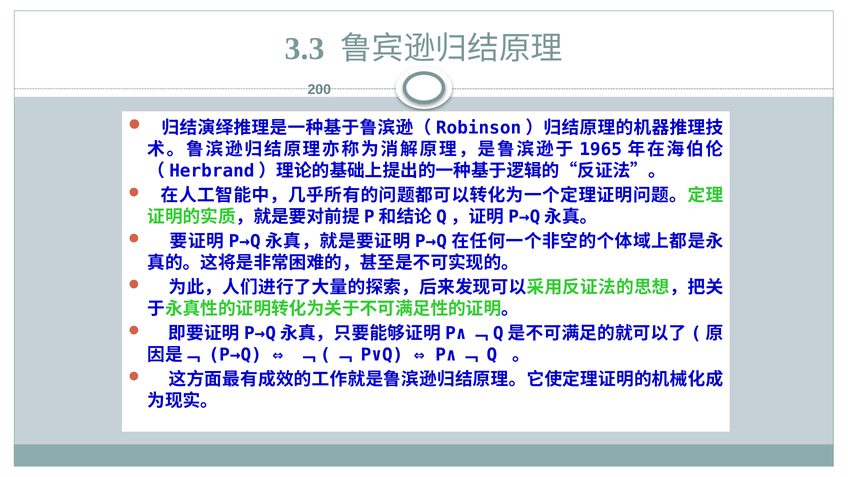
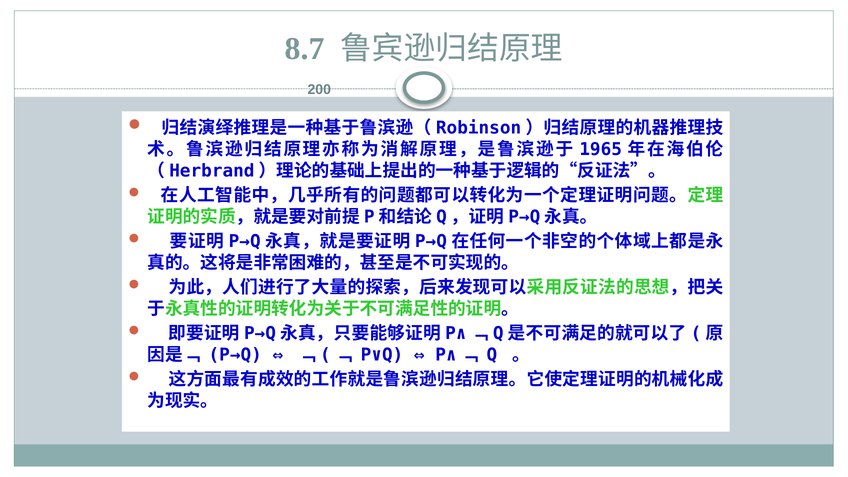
3.3: 3.3 -> 8.7
